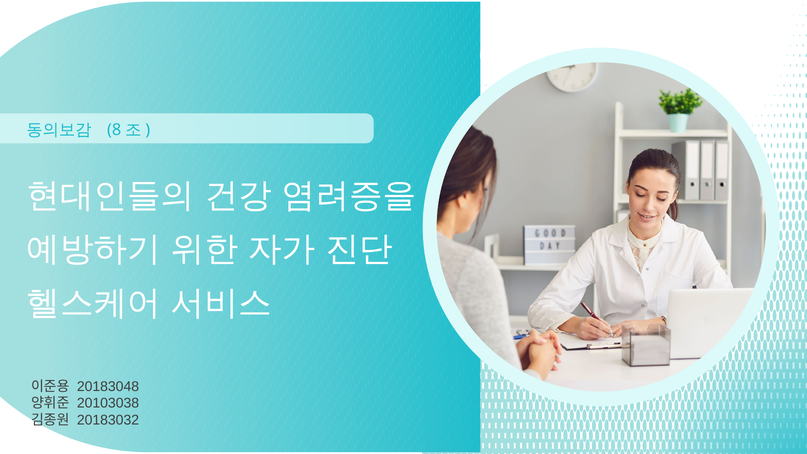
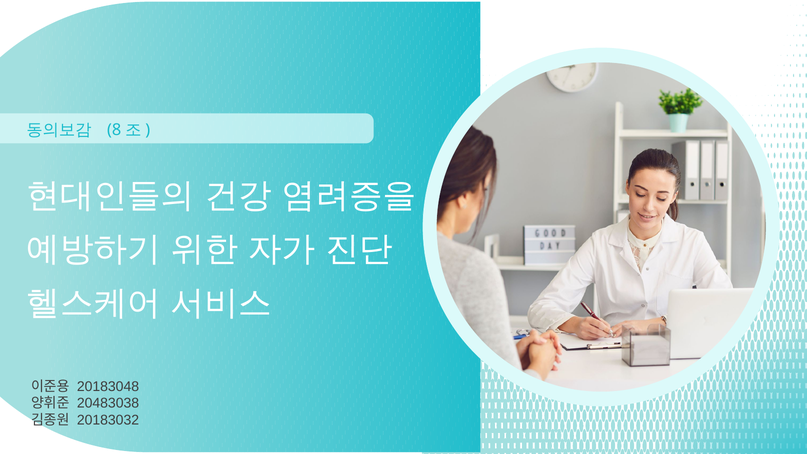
20103038: 20103038 -> 20483038
